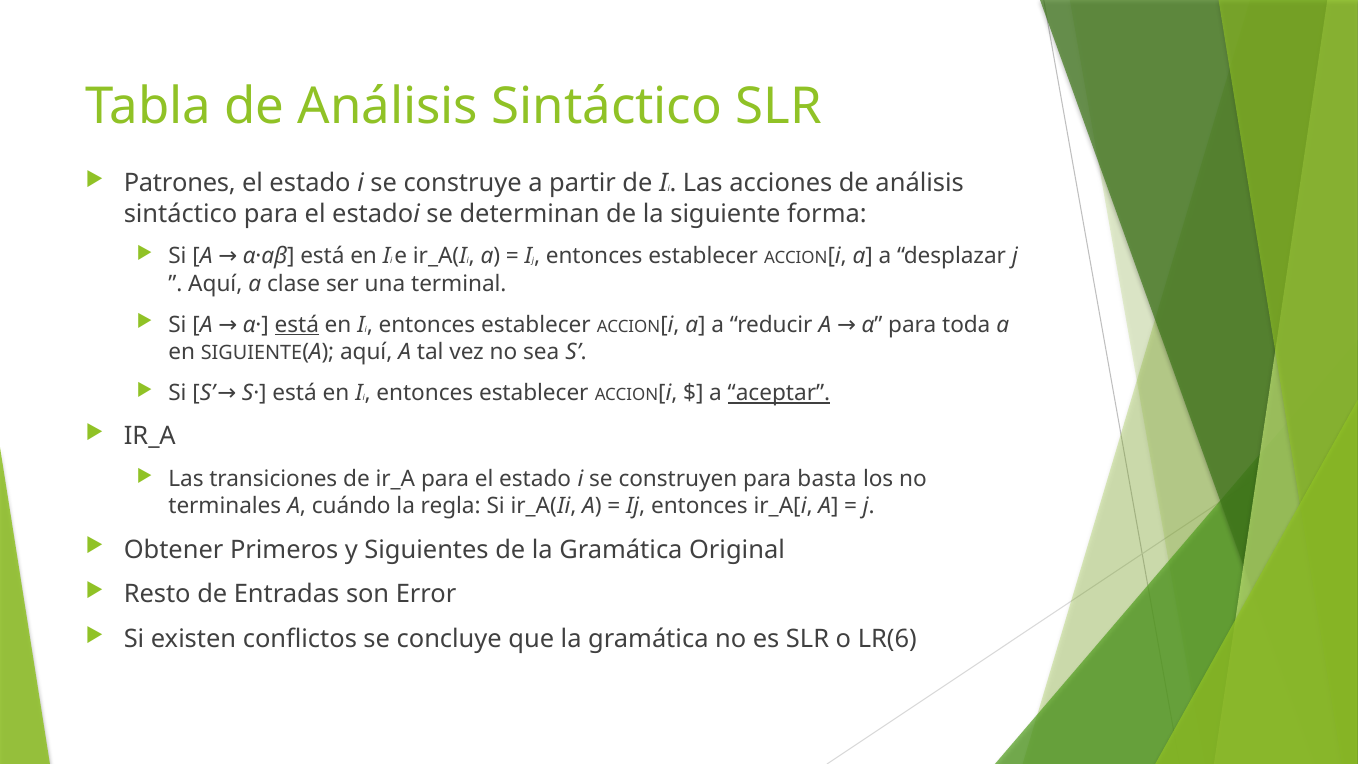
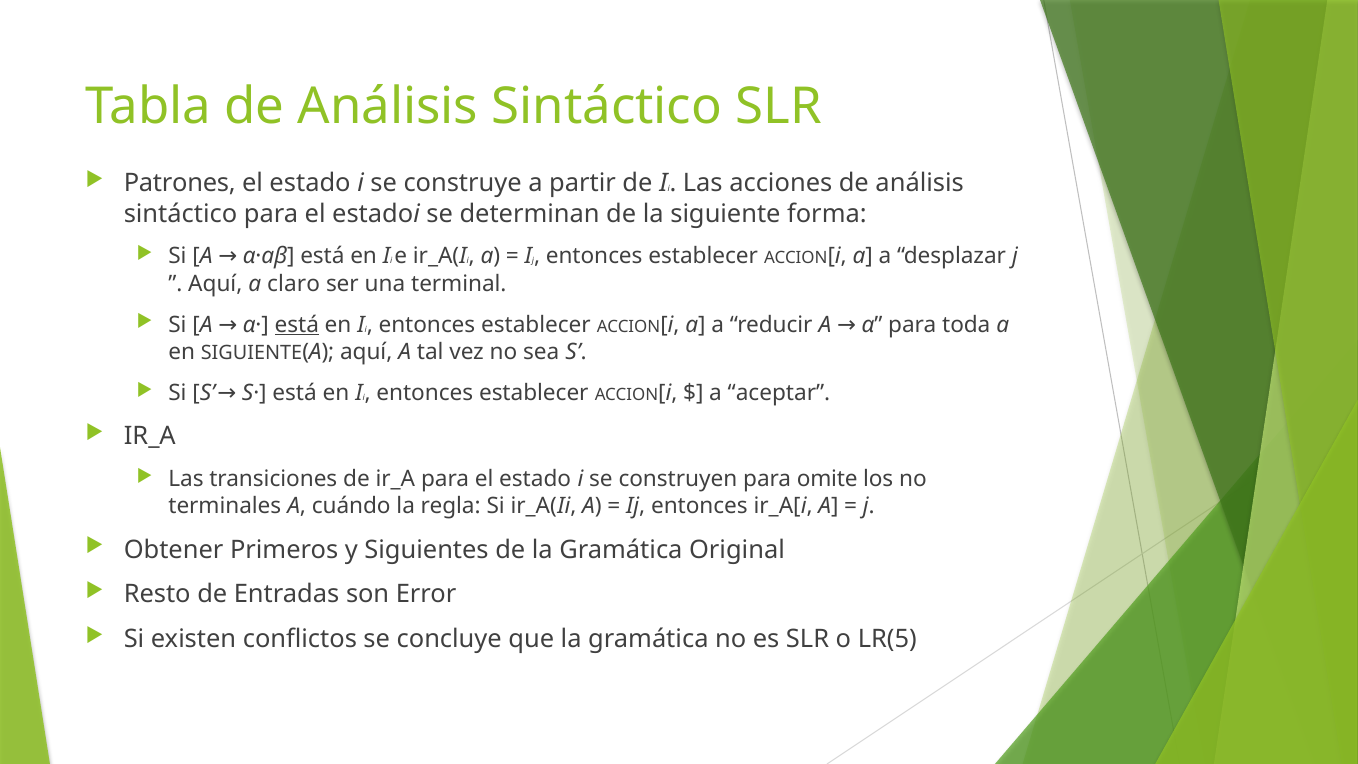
clase: clase -> claro
aceptar underline: present -> none
basta: basta -> omite
LR(6: LR(6 -> LR(5
